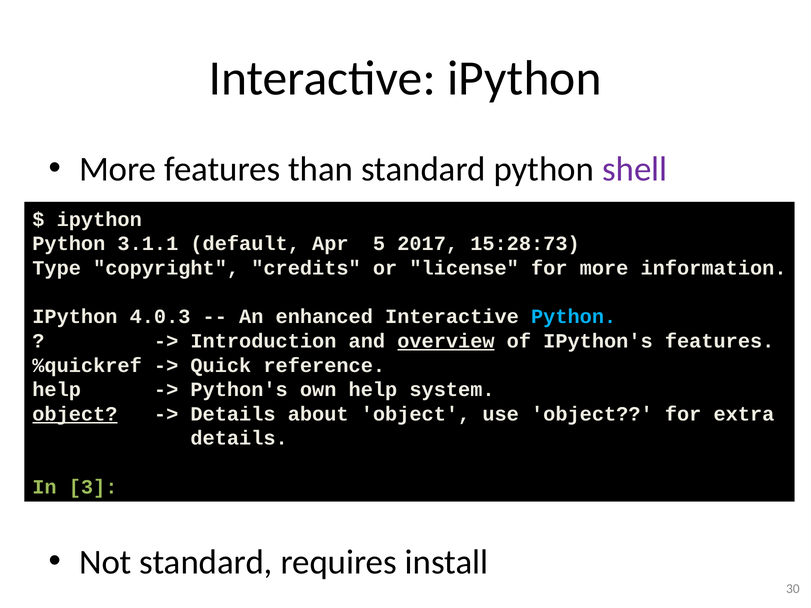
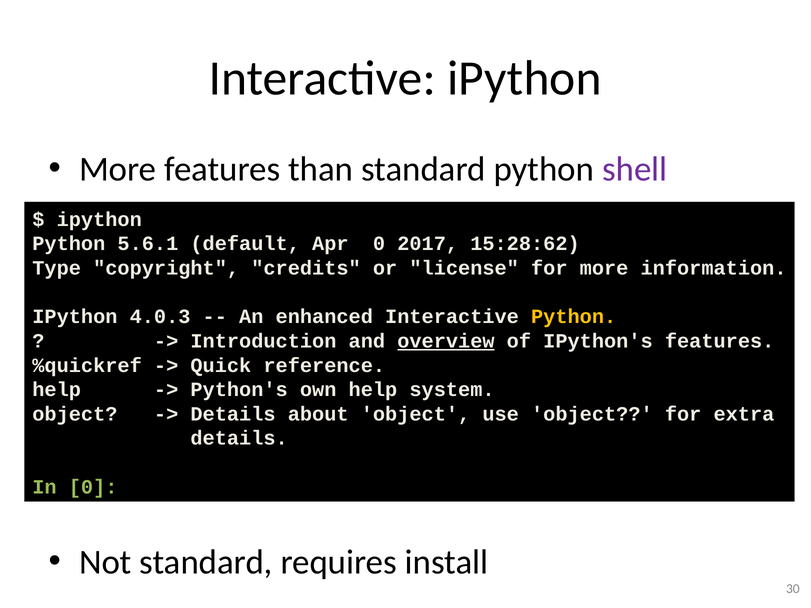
3.1.1: 3.1.1 -> 5.6.1
Apr 5: 5 -> 0
15:28:73: 15:28:73 -> 15:28:62
Python at (574, 317) colour: light blue -> yellow
object at (75, 414) underline: present -> none
In 3: 3 -> 0
